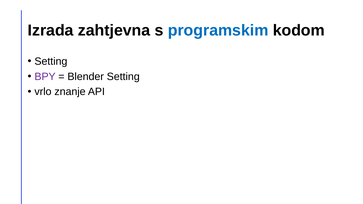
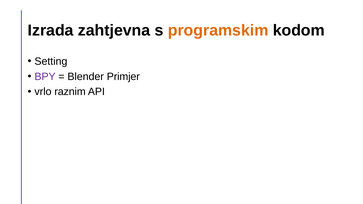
programskim colour: blue -> orange
Blender Setting: Setting -> Primjer
znanje: znanje -> raznim
